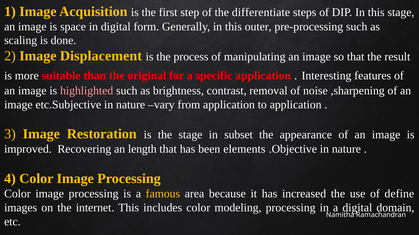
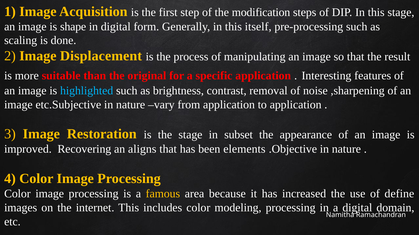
differentiate: differentiate -> modification
space: space -> shape
outer: outer -> itself
highlighted colour: pink -> light blue
length: length -> aligns
